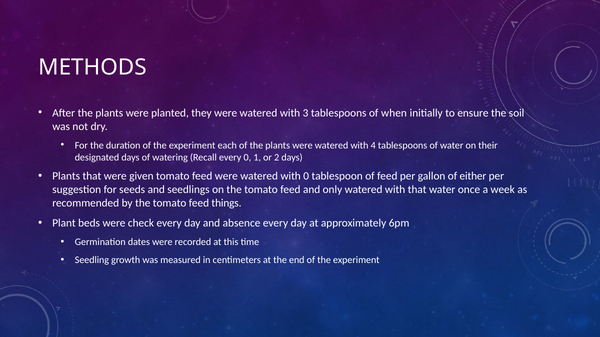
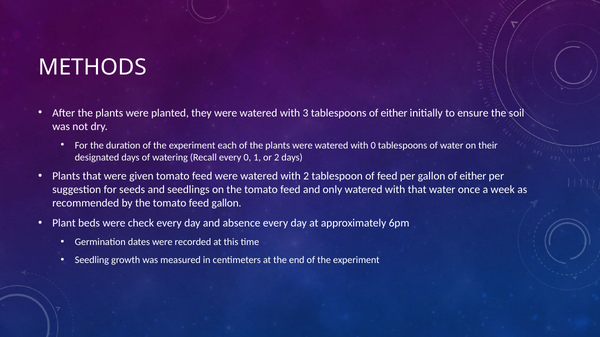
tablespoons of when: when -> either
with 4: 4 -> 0
with 0: 0 -> 2
feed things: things -> gallon
